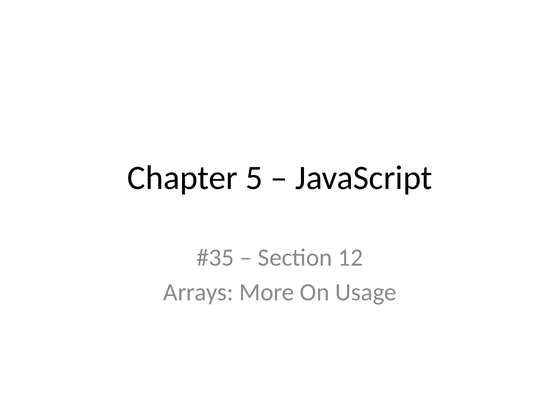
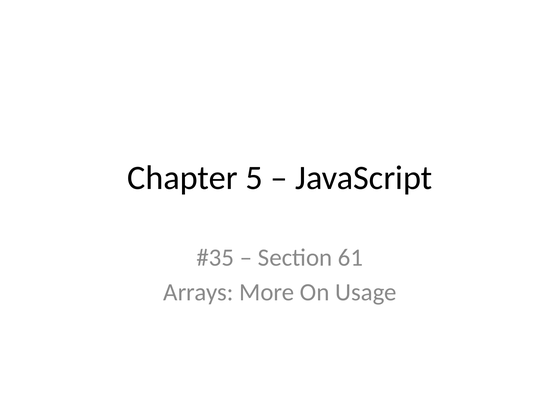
12: 12 -> 61
